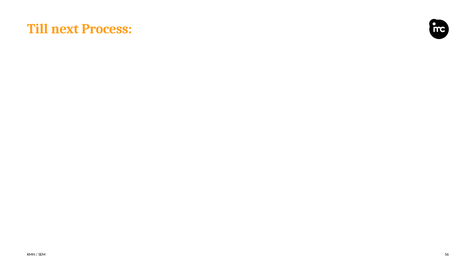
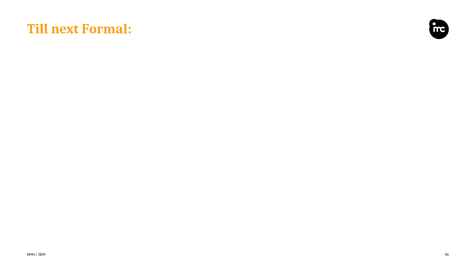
Process: Process -> Formal
